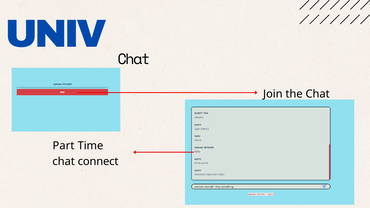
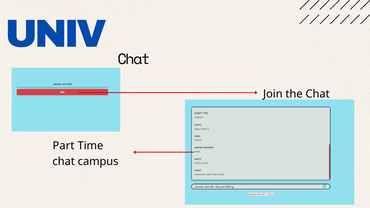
connect: connect -> campus
